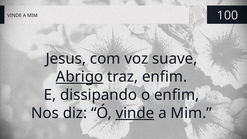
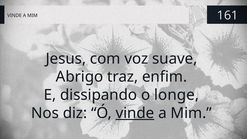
100: 100 -> 161
Abrigo underline: present -> none
o enfim: enfim -> longe
